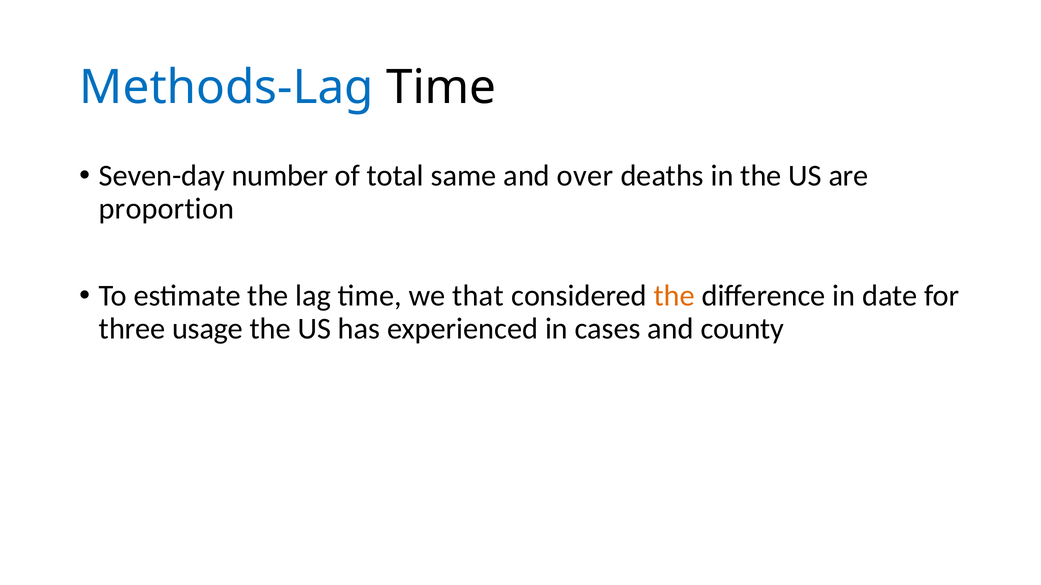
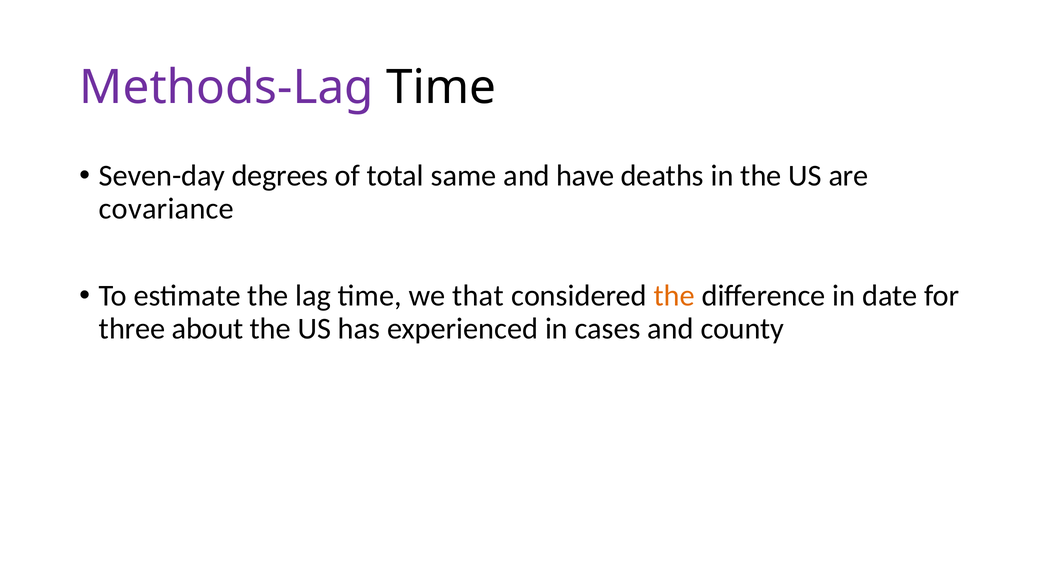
Methods-Lag colour: blue -> purple
number: number -> degrees
over: over -> have
proportion: proportion -> covariance
usage: usage -> about
